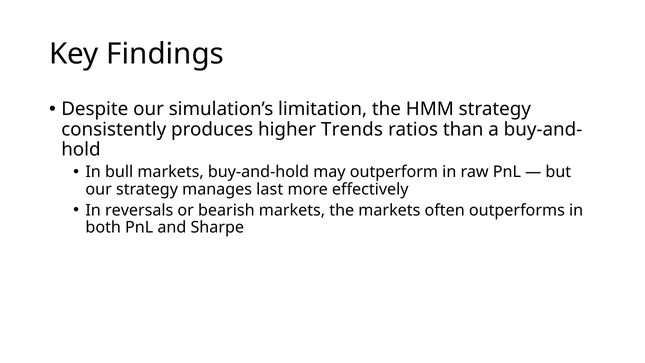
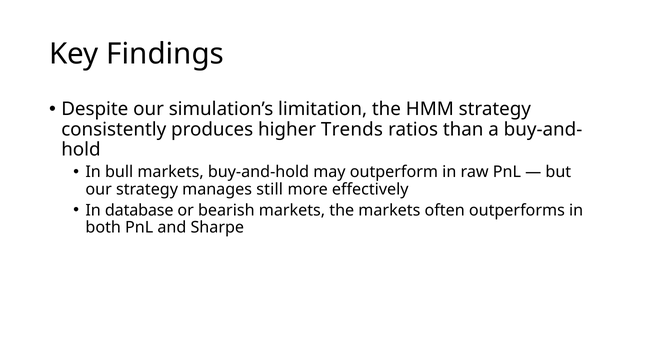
last: last -> still
reversals: reversals -> database
